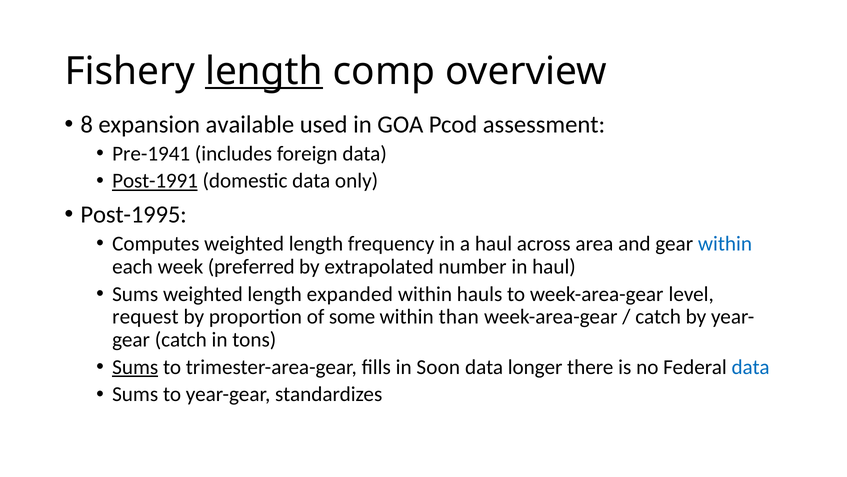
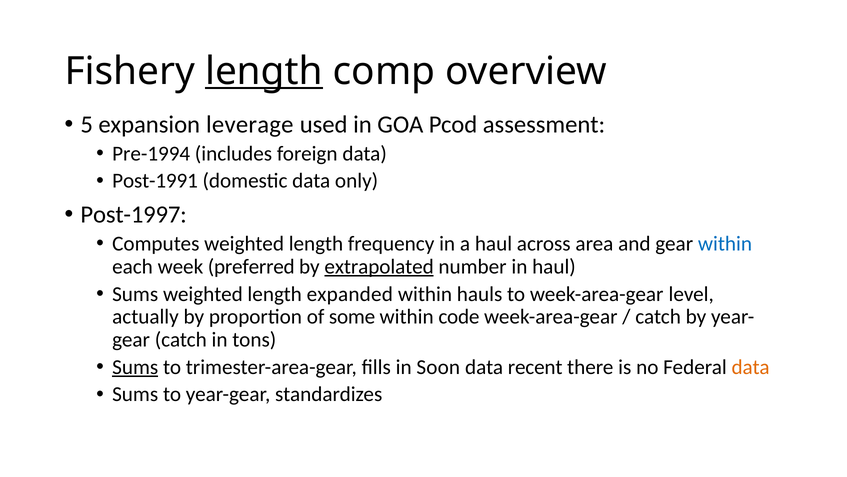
8: 8 -> 5
available: available -> leverage
Pre-1941: Pre-1941 -> Pre-1994
Post-1991 underline: present -> none
Post-1995: Post-1995 -> Post-1997
extrapolated underline: none -> present
request: request -> actually
than: than -> code
longer: longer -> recent
data at (751, 367) colour: blue -> orange
